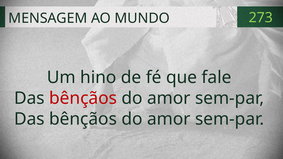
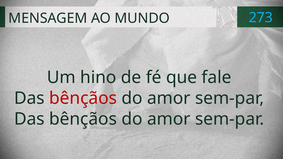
273 colour: light green -> light blue
